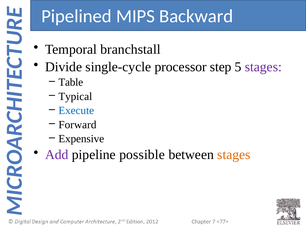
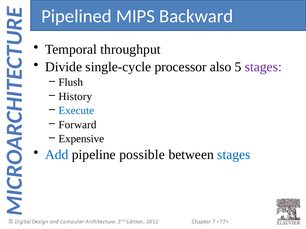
branchstall: branchstall -> throughput
step: step -> also
Table: Table -> Flush
Typical: Typical -> History
Add colour: purple -> blue
stages at (234, 155) colour: orange -> blue
